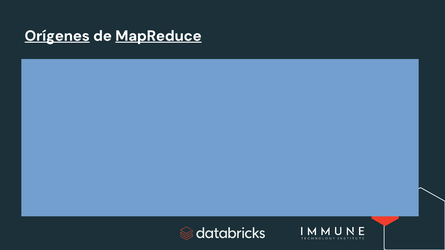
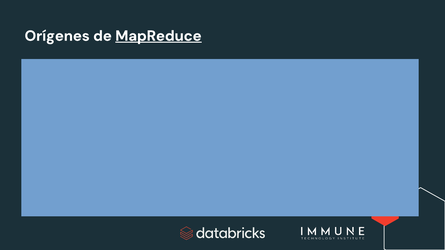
Orígenes underline: present -> none
